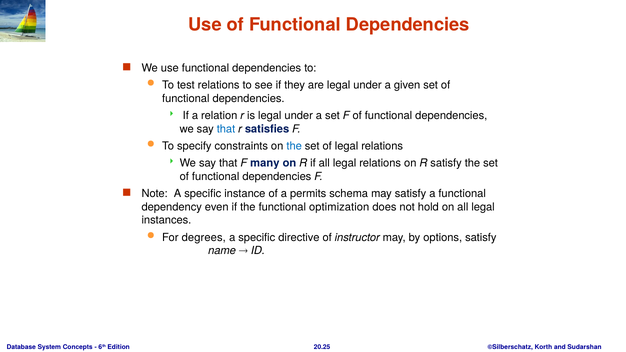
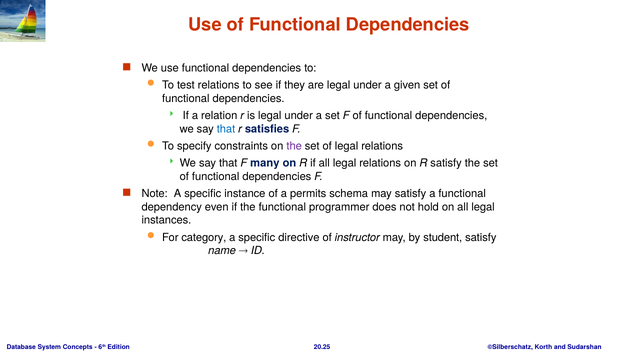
the at (294, 146) colour: blue -> purple
optimization: optimization -> programmer
degrees: degrees -> category
options: options -> student
